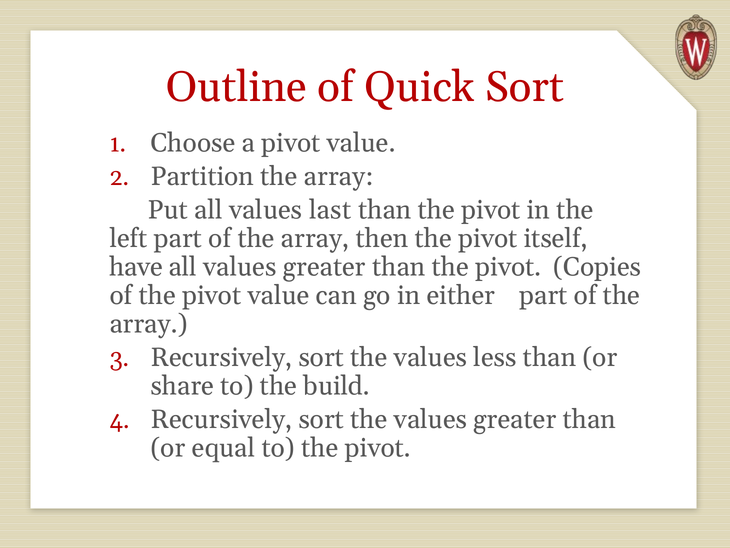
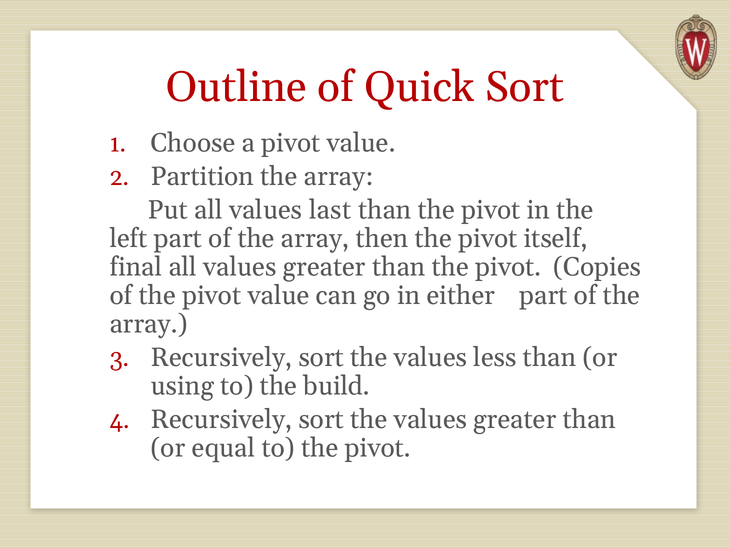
have: have -> final
share: share -> using
